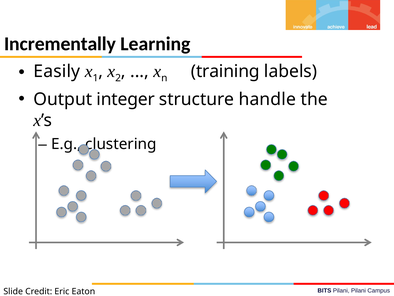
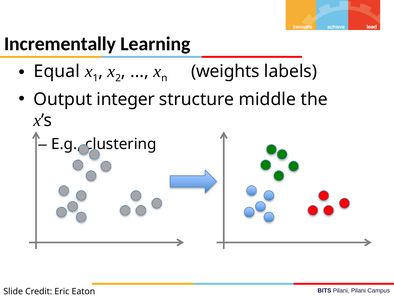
Easily: Easily -> Equal
training: training -> weights
handle: handle -> middle
